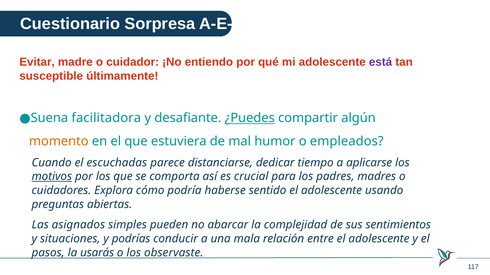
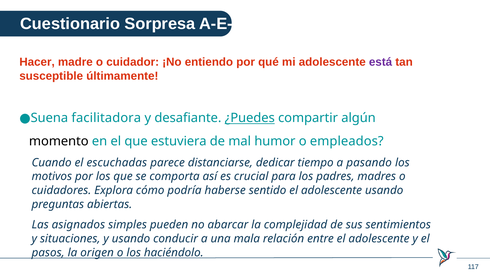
Evitar: Evitar -> Hacer
momento colour: orange -> black
aplicarse: aplicarse -> pasando
motivos underline: present -> none
y podrías: podrías -> usando
usarás: usarás -> origen
observaste: observaste -> haciéndolo
